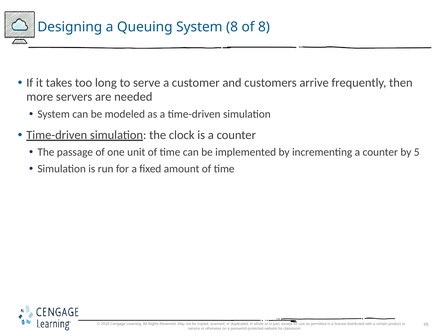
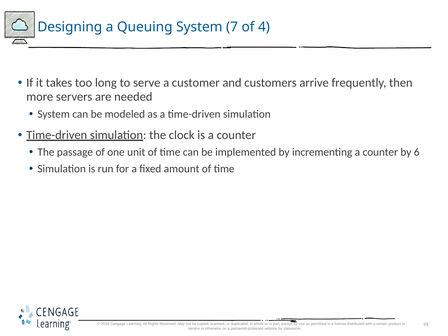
System 8: 8 -> 7
of 8: 8 -> 4
5: 5 -> 6
